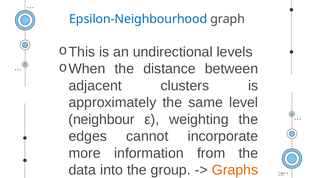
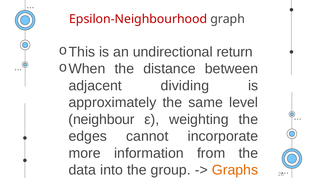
Epsilon-Neighbourhood at (138, 19) colour: blue -> red
undirectional levels: levels -> return
clusters: clusters -> dividing
